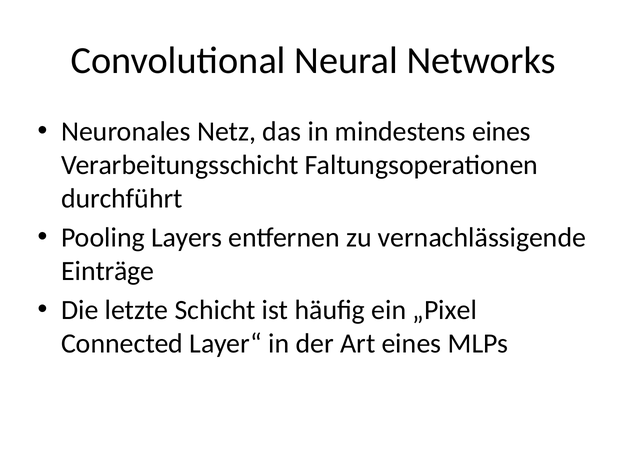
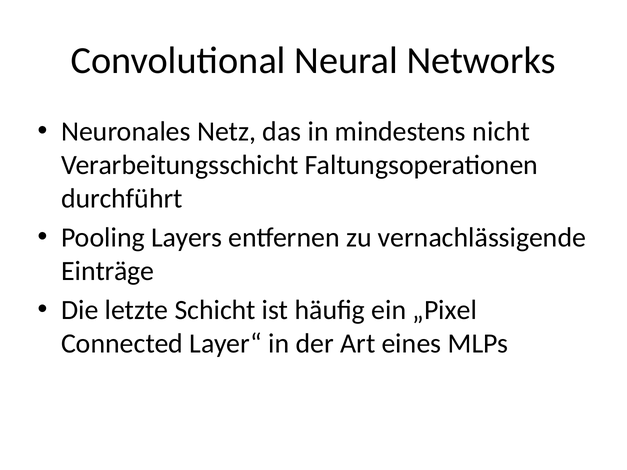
mindestens eines: eines -> nicht
